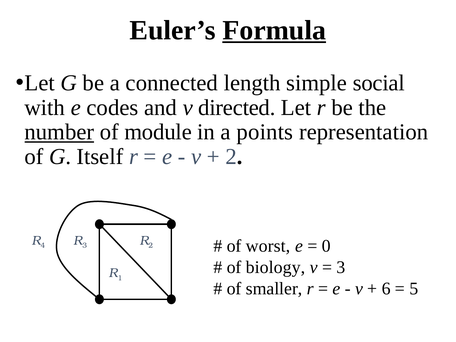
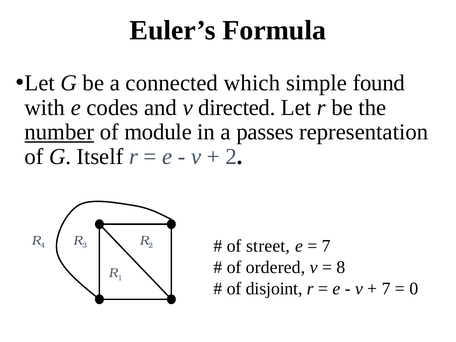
Formula underline: present -> none
length: length -> which
social: social -> found
points: points -> passes
worst: worst -> street
0 at (326, 246): 0 -> 7
biology: biology -> ordered
3 at (341, 267): 3 -> 8
smaller: smaller -> disjoint
6 at (386, 289): 6 -> 7
5: 5 -> 0
